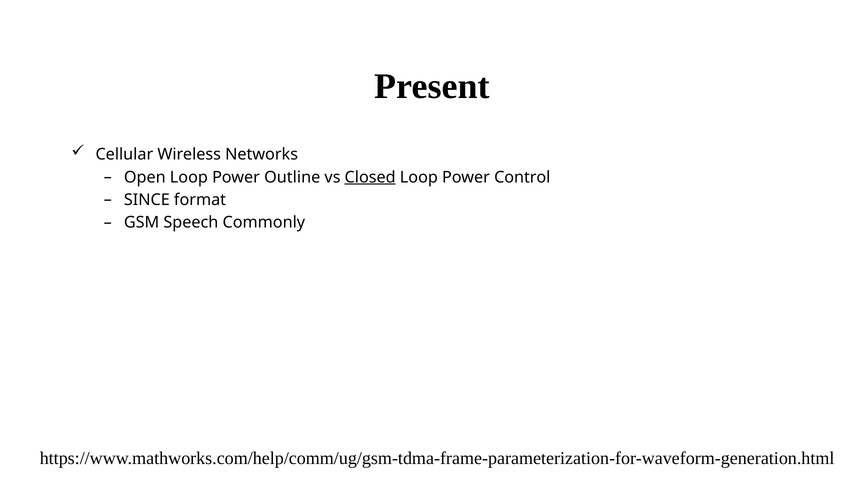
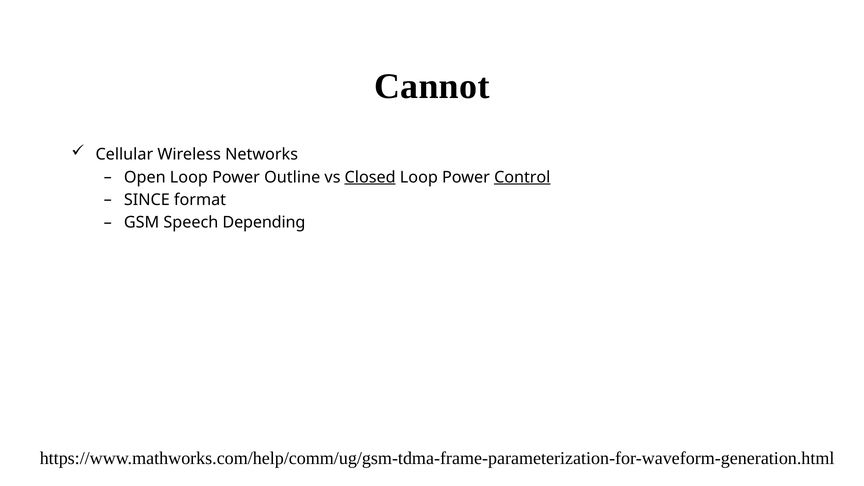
Present: Present -> Cannot
Control underline: none -> present
Commonly: Commonly -> Depending
